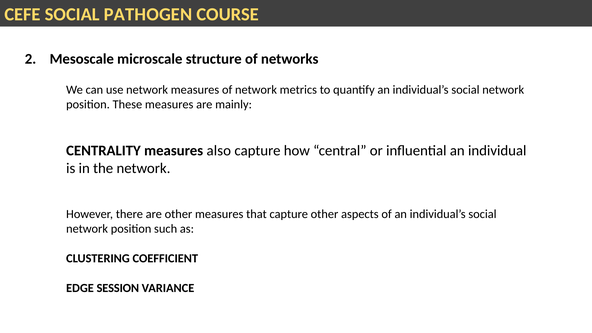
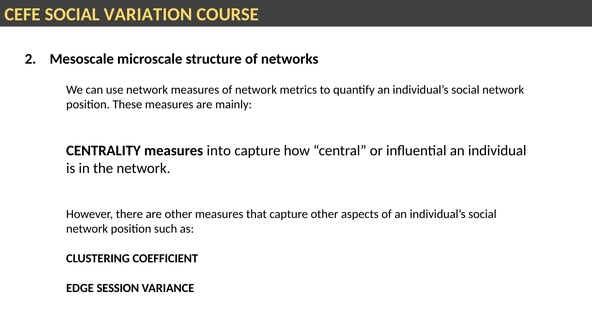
PATHOGEN: PATHOGEN -> VARIATION
also: also -> into
